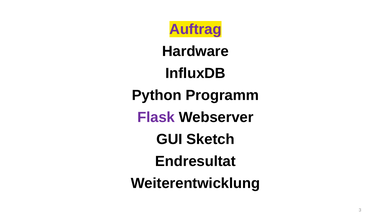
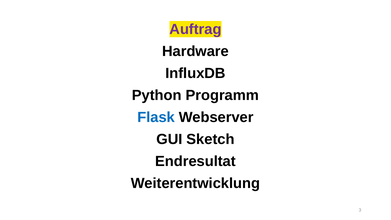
Flask colour: purple -> blue
